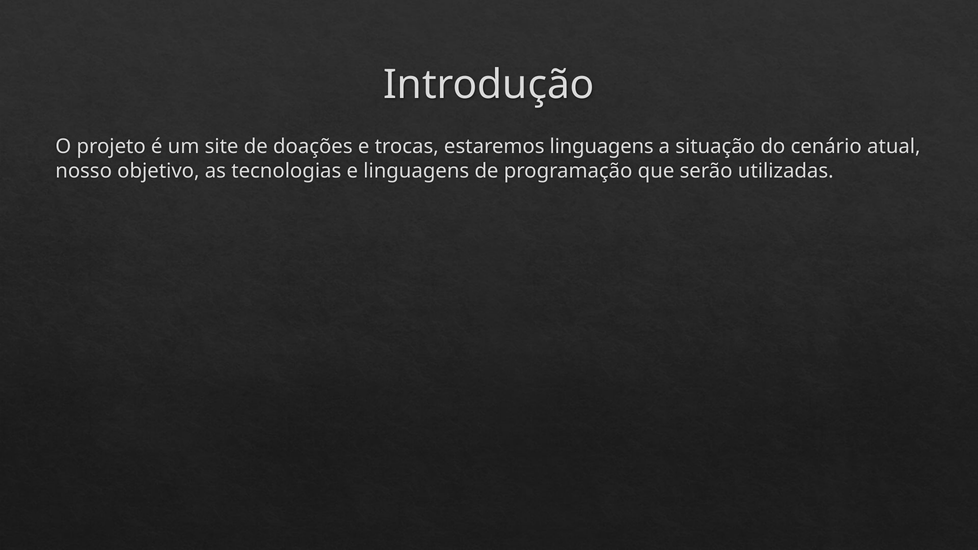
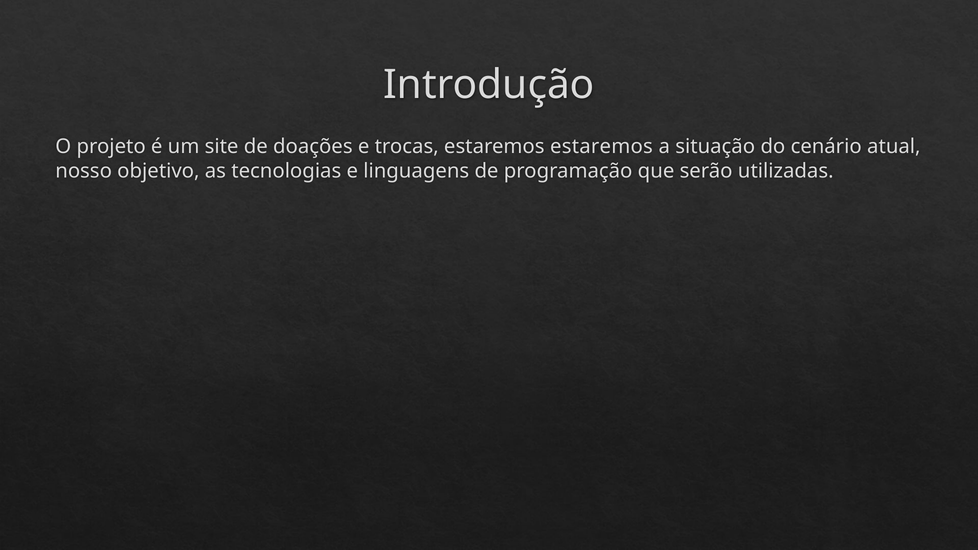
estaremos linguagens: linguagens -> estaremos
